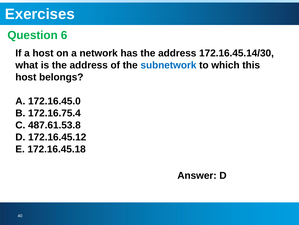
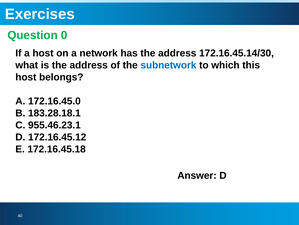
6: 6 -> 0
172.16.75.4: 172.16.75.4 -> 183.28.18.1
487.61.53.8: 487.61.53.8 -> 955.46.23.1
